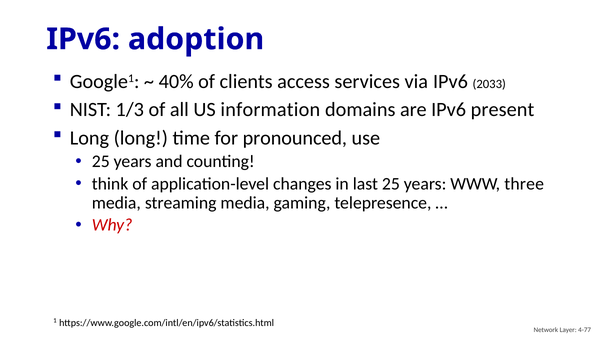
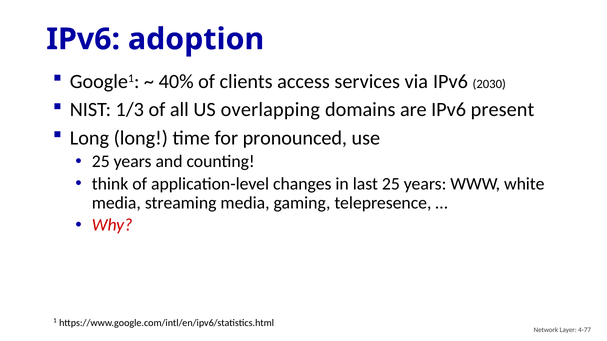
2033: 2033 -> 2030
information: information -> overlapping
three: three -> white
